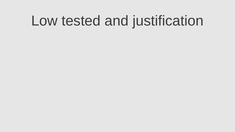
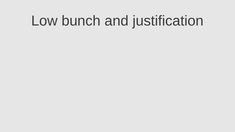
tested: tested -> bunch
